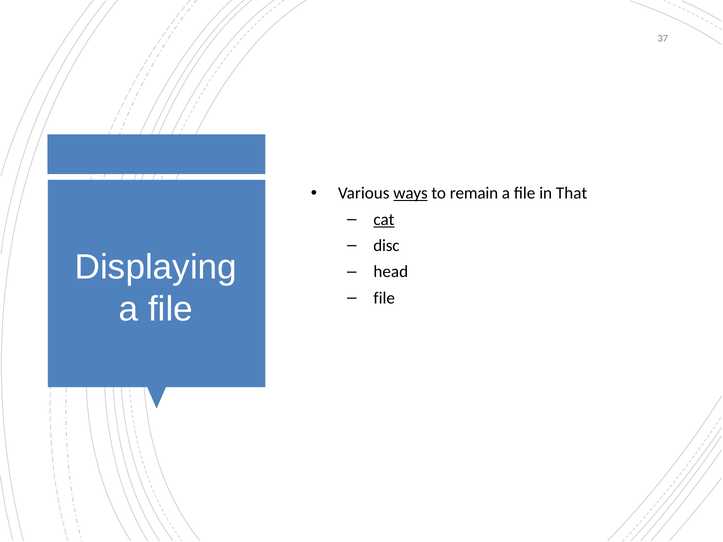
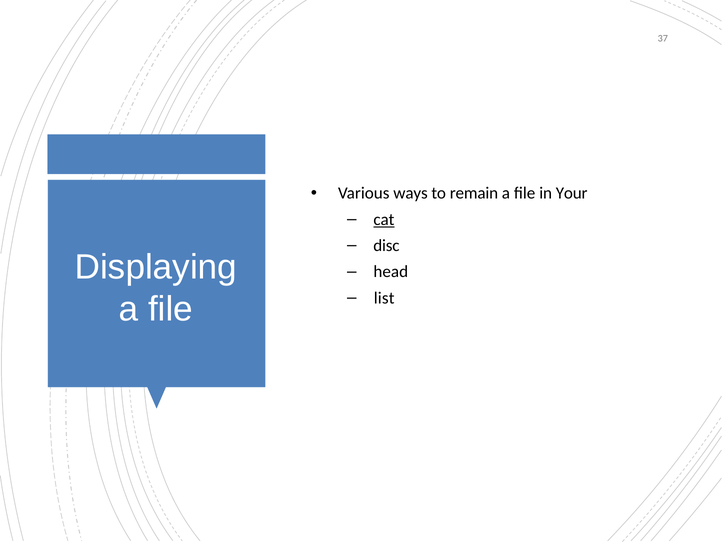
ways underline: present -> none
That: That -> Your
file at (384, 298): file -> list
